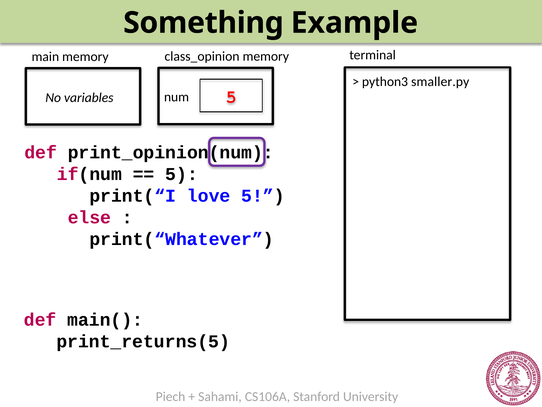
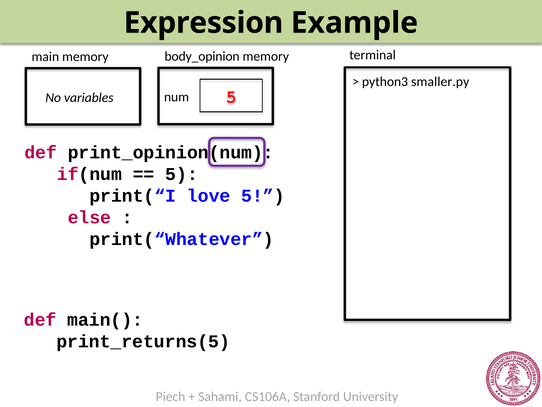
Something: Something -> Expression
class_opinion: class_opinion -> body_opinion
